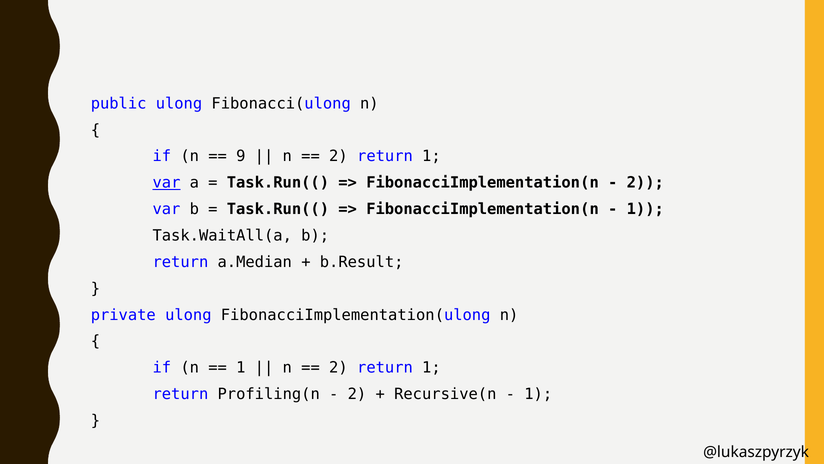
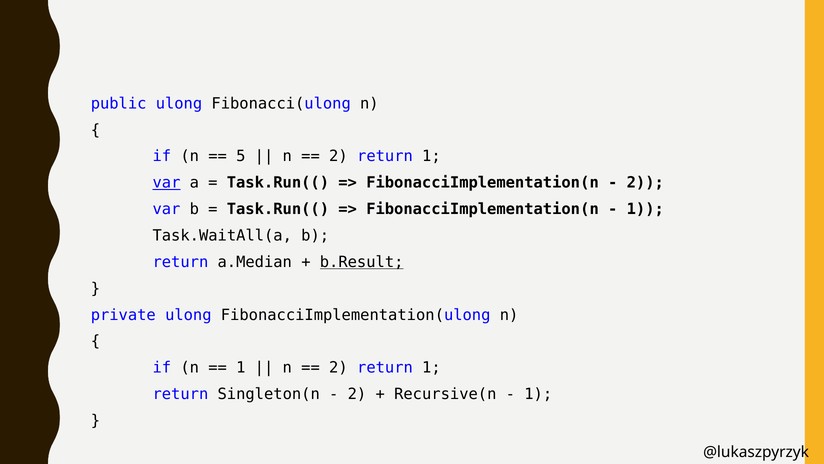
9: 9 -> 5
b.Result underline: none -> present
Profiling(n: Profiling(n -> Singleton(n
